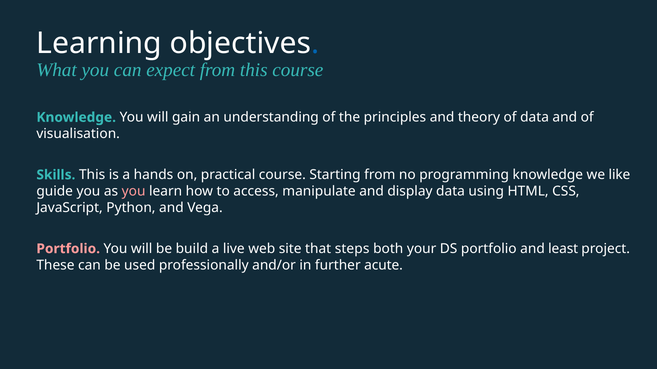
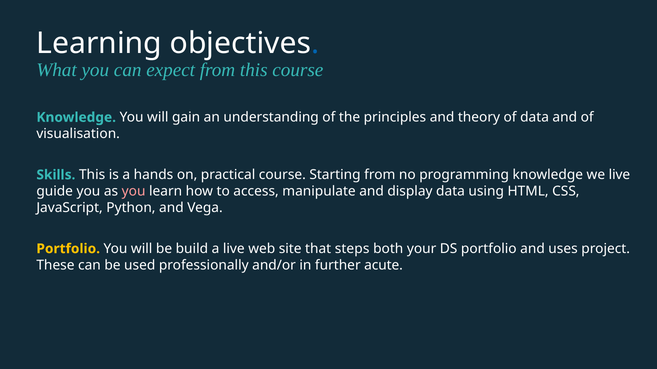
we like: like -> live
Portfolio at (68, 249) colour: pink -> yellow
least: least -> uses
